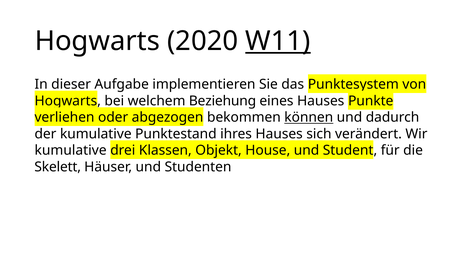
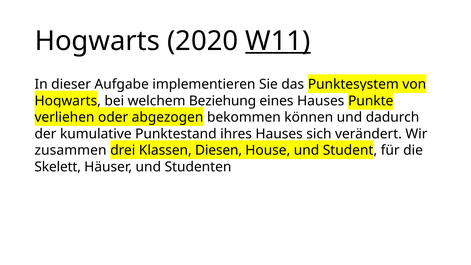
können underline: present -> none
kumulative at (71, 150): kumulative -> zusammen
Objekt: Objekt -> Diesen
